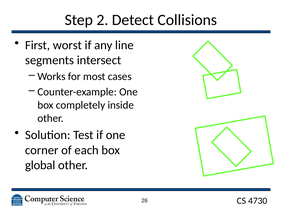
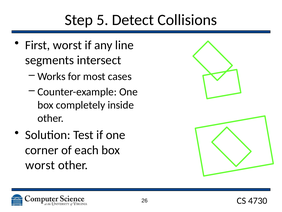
2: 2 -> 5
global at (40, 165): global -> worst
